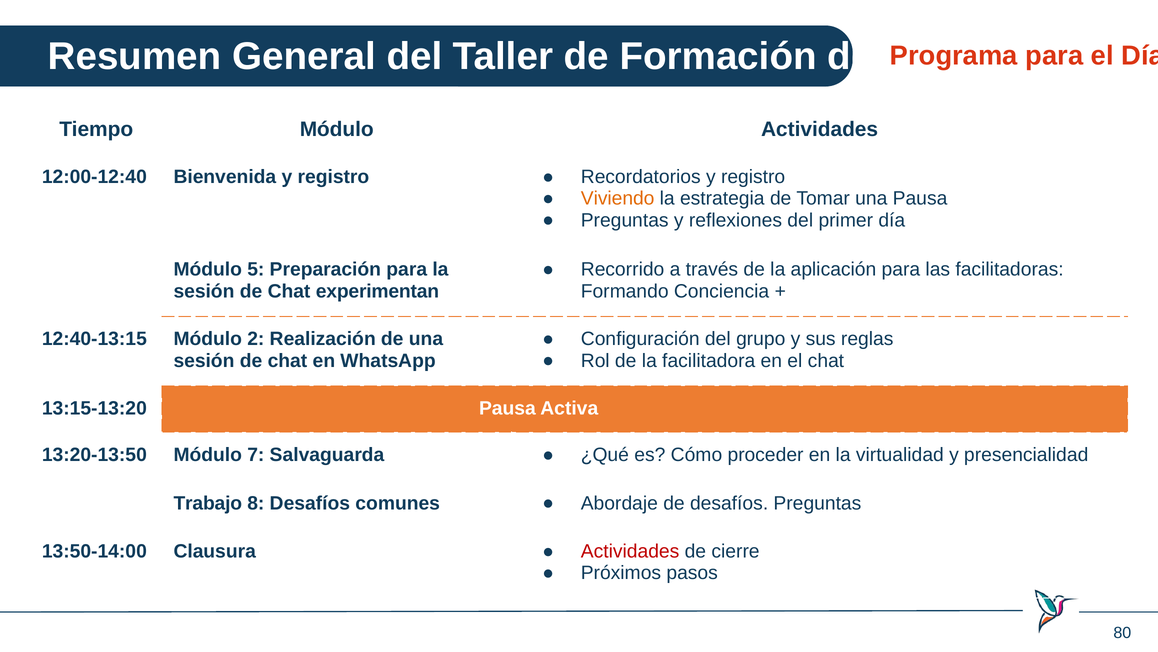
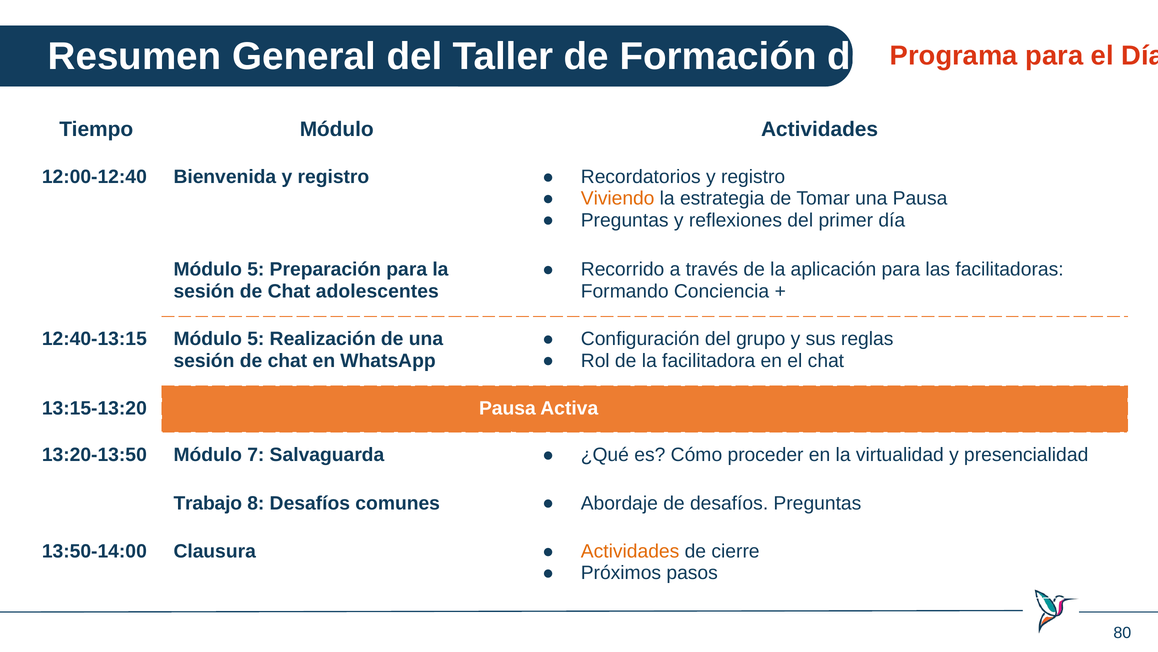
experimentan: experimentan -> adolescentes
12:40-13:15 Módulo 2: 2 -> 5
Actividades at (630, 551) colour: red -> orange
